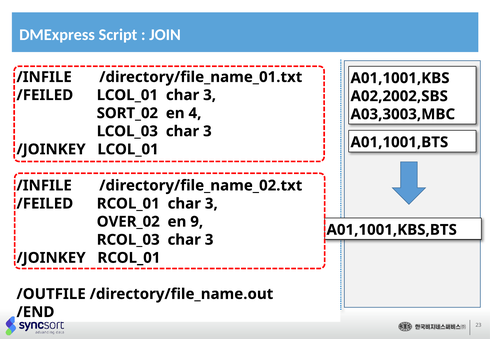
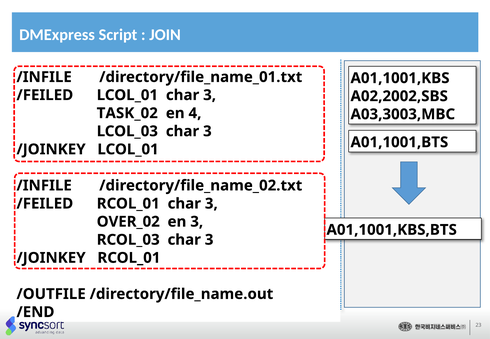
SORT_02: SORT_02 -> TASK_02
en 9: 9 -> 3
